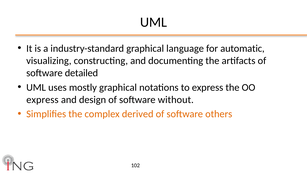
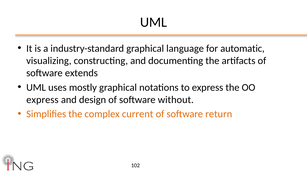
detailed: detailed -> extends
derived: derived -> current
others: others -> return
